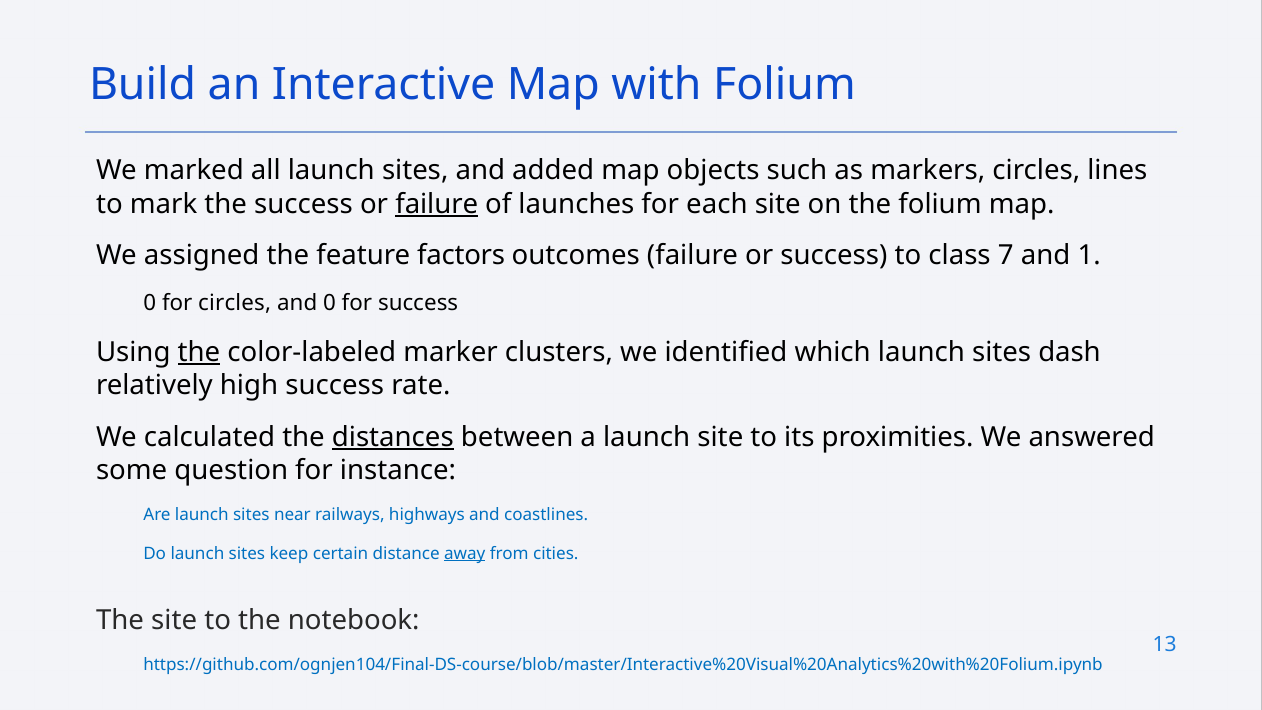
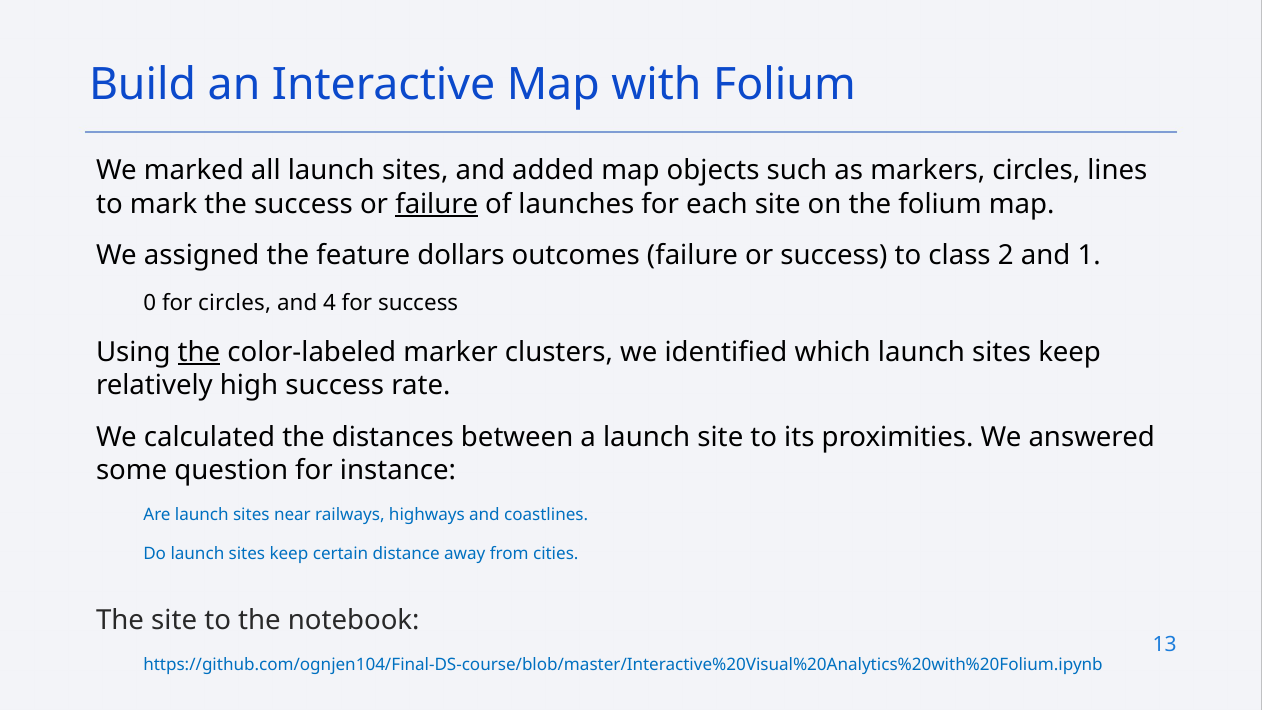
factors: factors -> dollars
7: 7 -> 2
and 0: 0 -> 4
which launch sites dash: dash -> keep
distances underline: present -> none
away underline: present -> none
